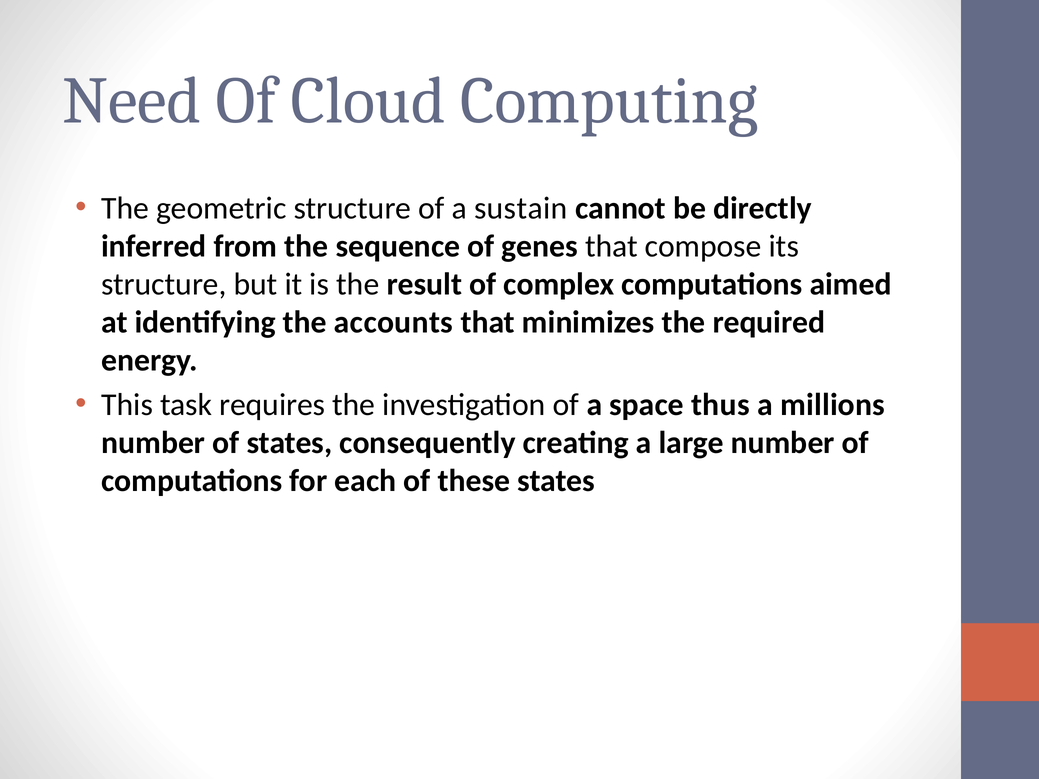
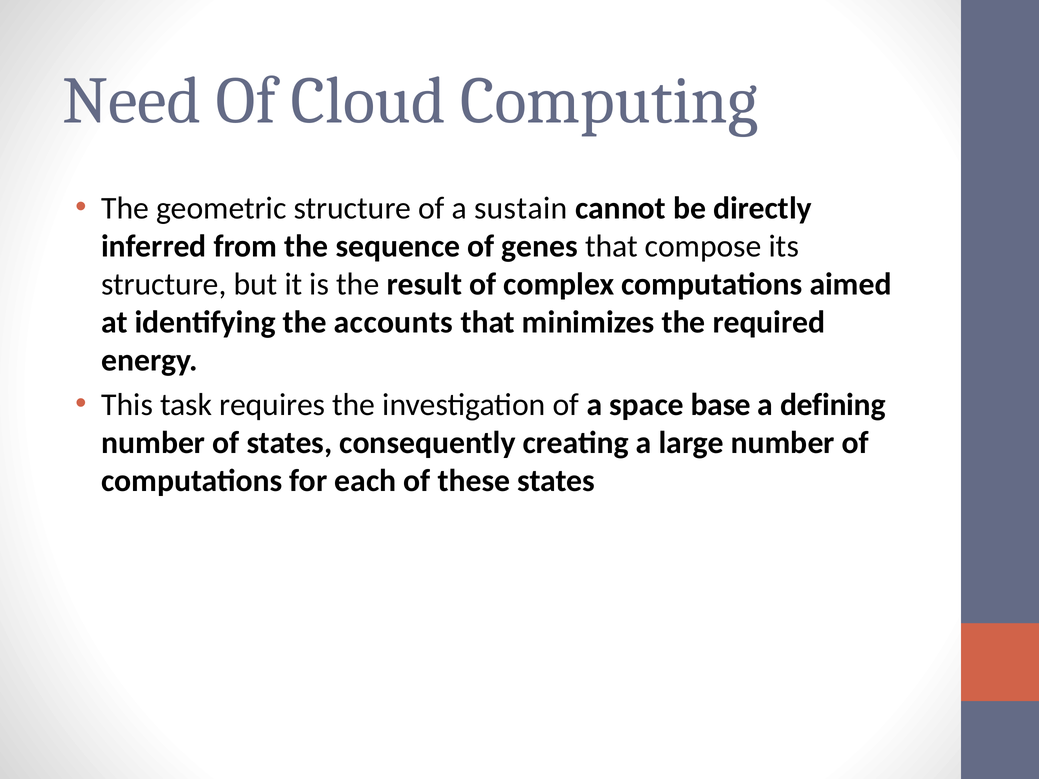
thus: thus -> base
millions: millions -> defining
